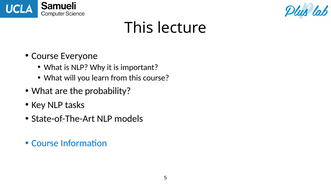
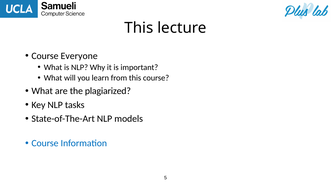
probability: probability -> plagiarized
